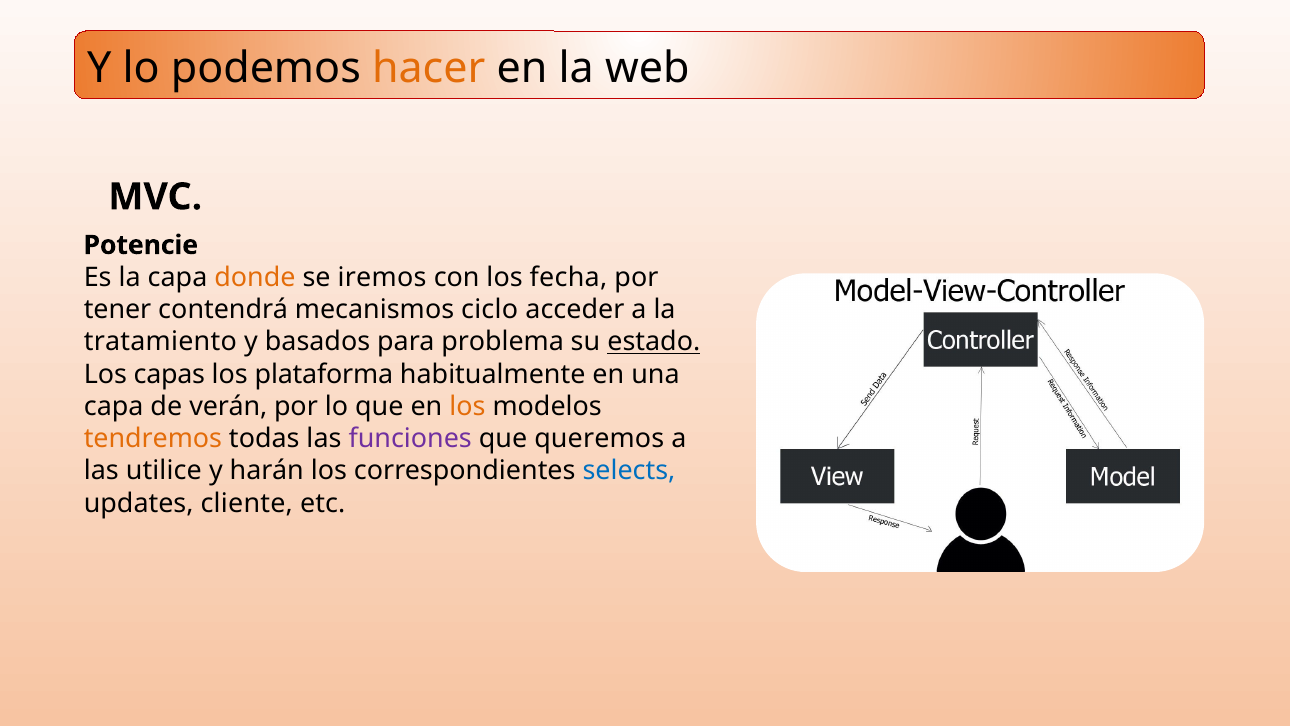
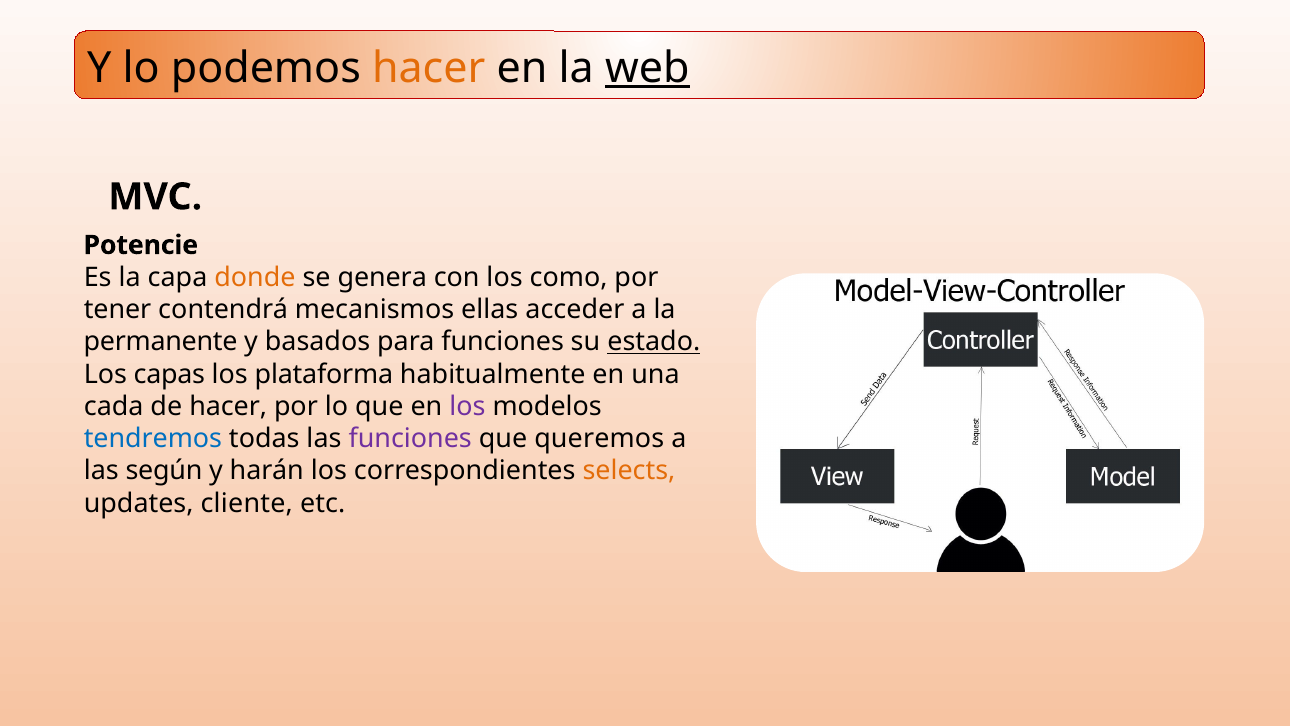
web underline: none -> present
iremos: iremos -> genera
fecha: fecha -> como
ciclo: ciclo -> ellas
tratamiento: tratamiento -> permanente
para problema: problema -> funciones
capa at (114, 406): capa -> cada
de verán: verán -> hacer
los at (467, 406) colour: orange -> purple
tendremos colour: orange -> blue
utilice: utilice -> según
selects colour: blue -> orange
